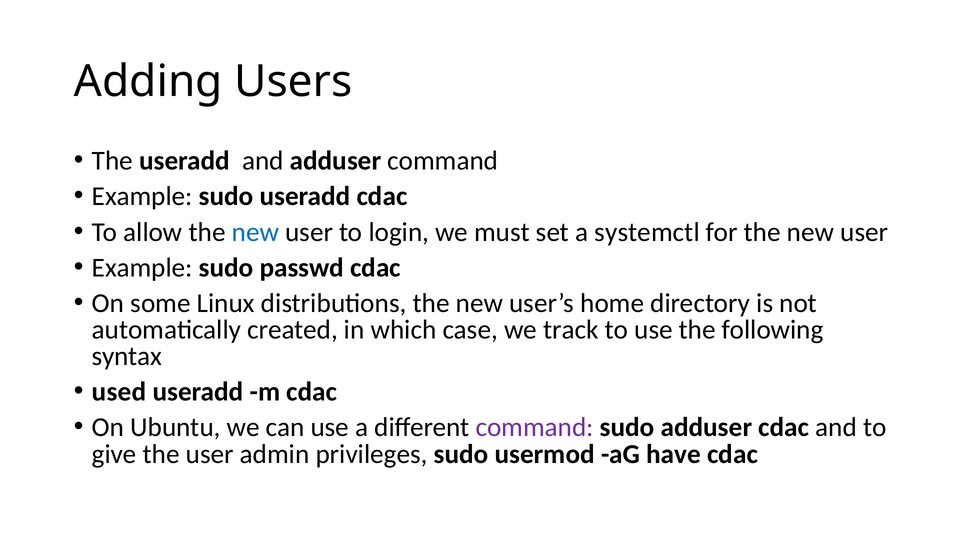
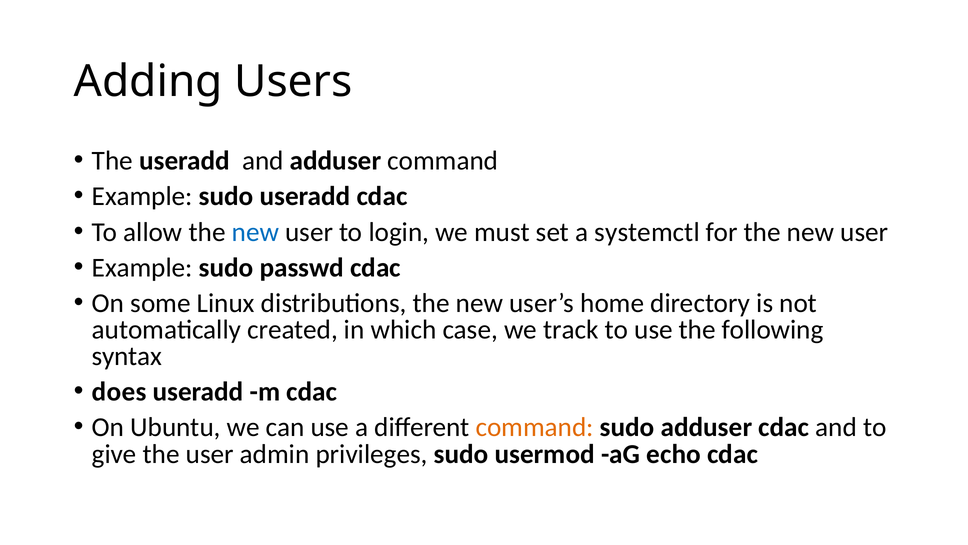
used: used -> does
command at (535, 427) colour: purple -> orange
have: have -> echo
